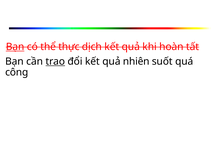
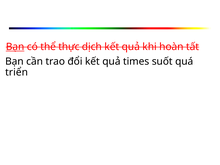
trao underline: present -> none
nhiên: nhiên -> times
công: công -> triển
